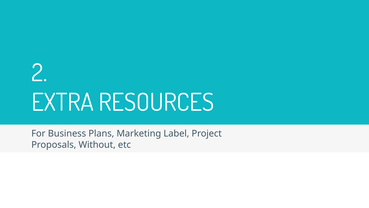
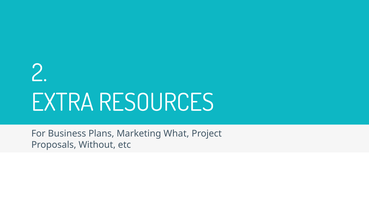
Label: Label -> What
